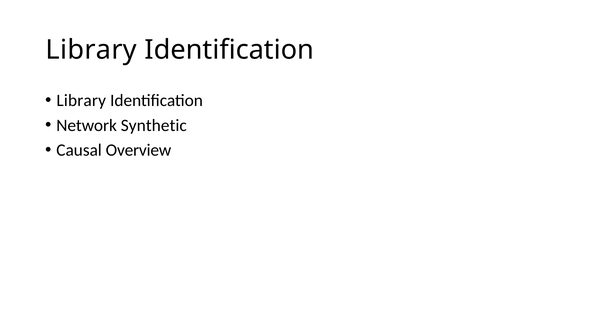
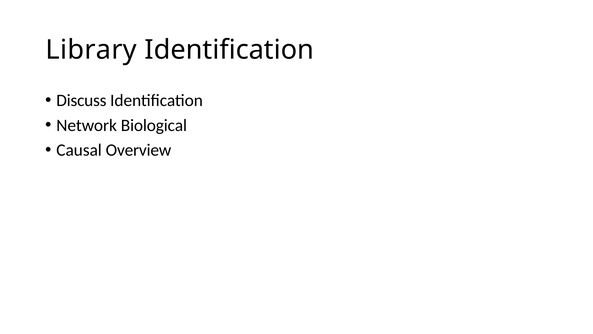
Library at (81, 100): Library -> Discuss
Synthetic: Synthetic -> Biological
